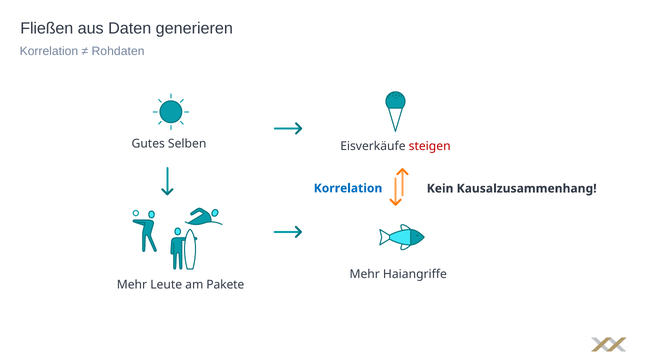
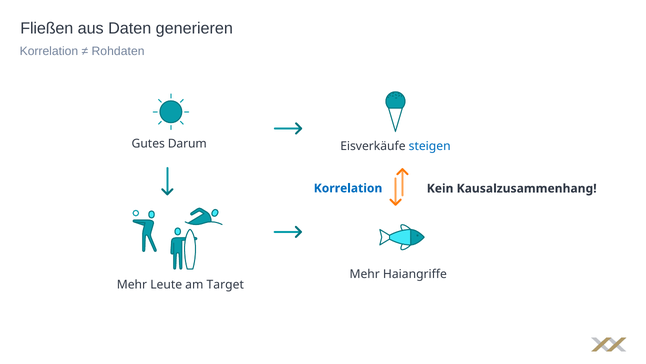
Selben: Selben -> Darum
steigen colour: red -> blue
Pakete: Pakete -> Target
